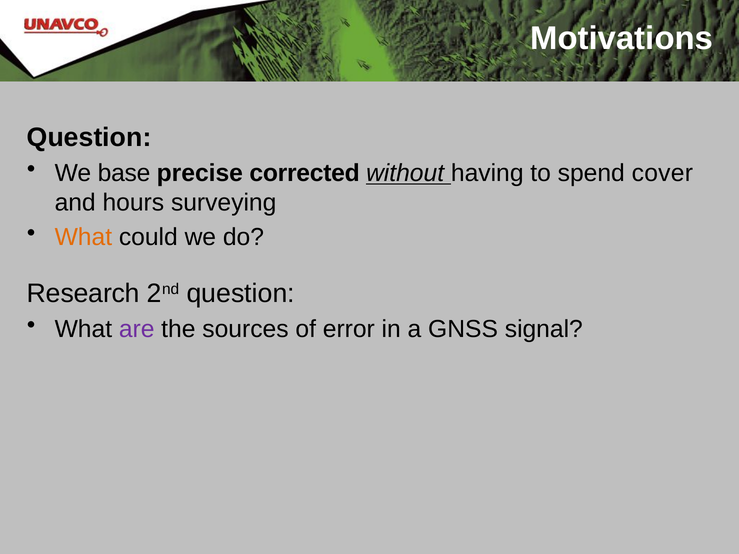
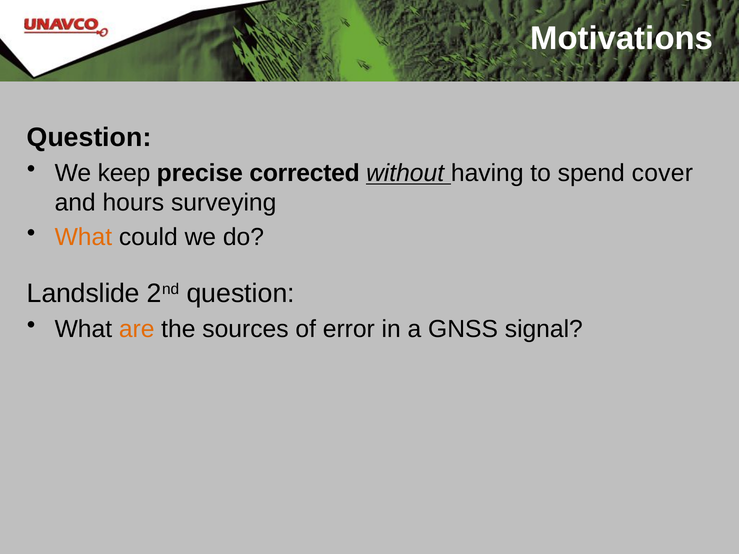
base: base -> keep
Research: Research -> Landslide
are colour: purple -> orange
